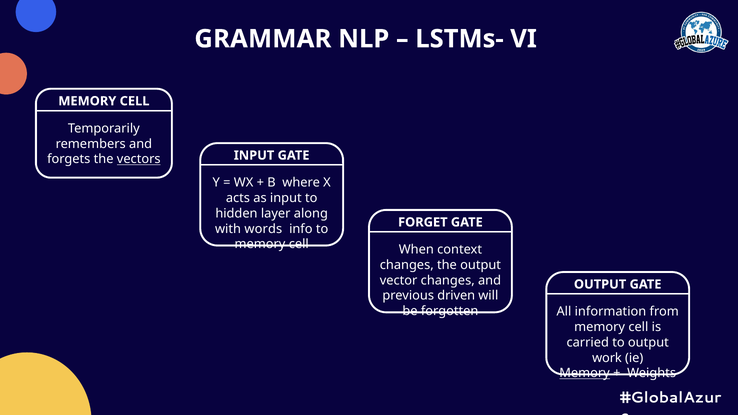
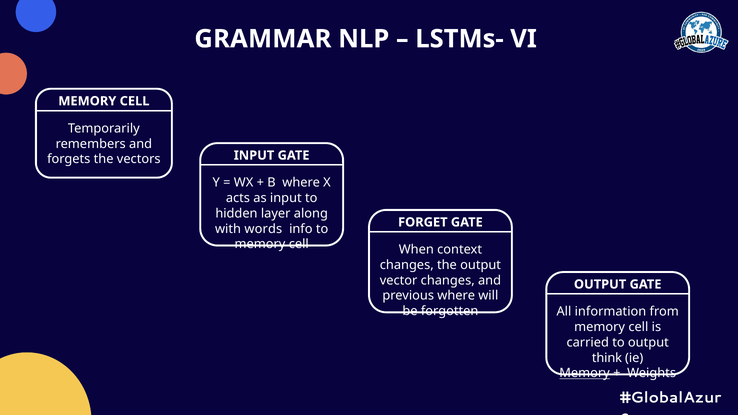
vectors underline: present -> none
previous driven: driven -> where
work: work -> think
